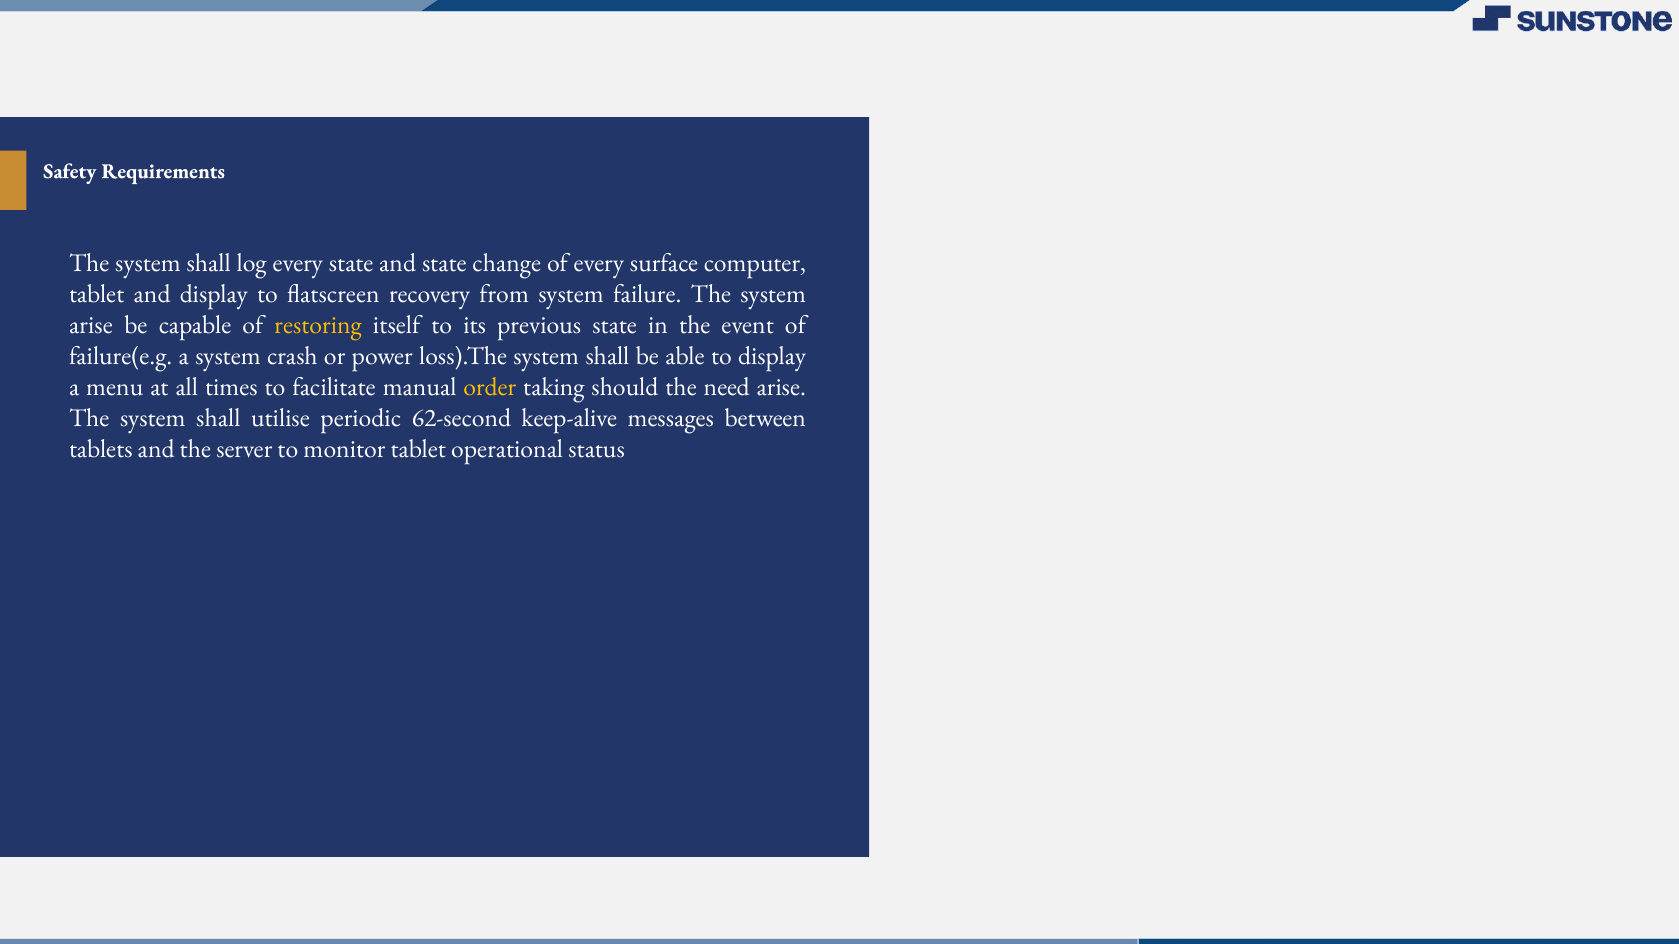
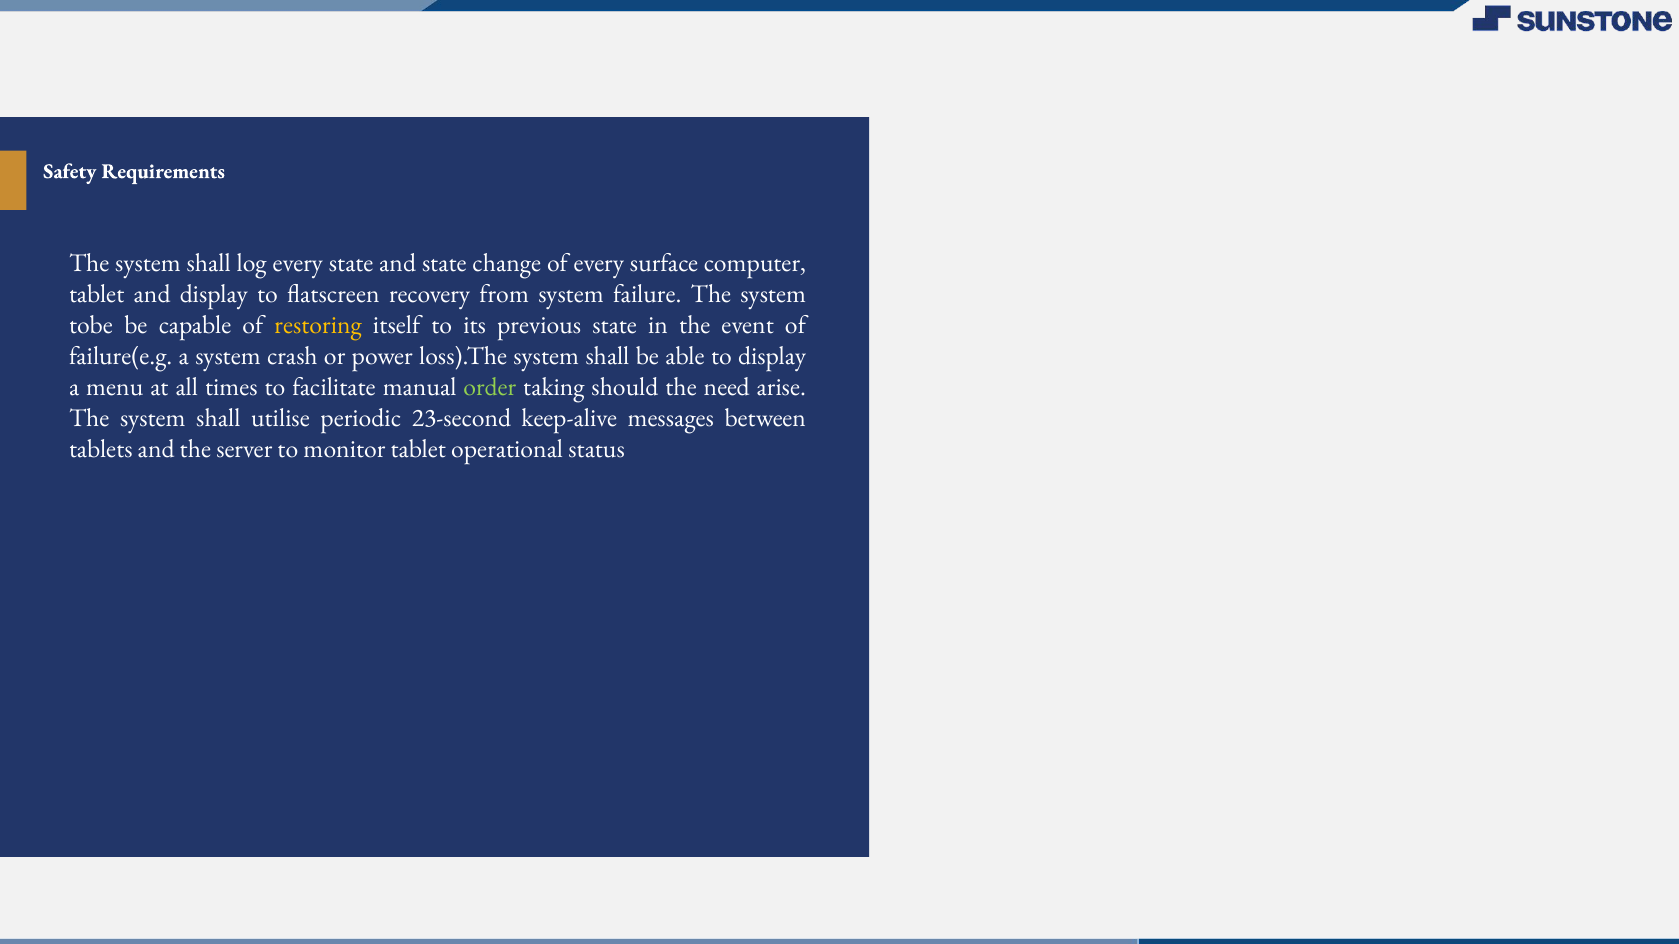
arise at (91, 325): arise -> tobe
order colour: yellow -> light green
62-second: 62-second -> 23-second
